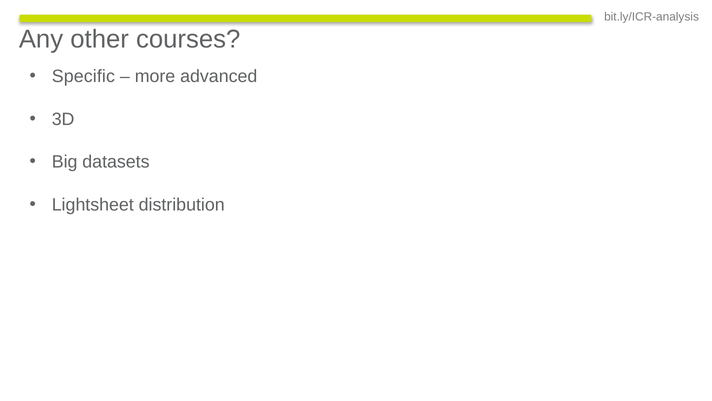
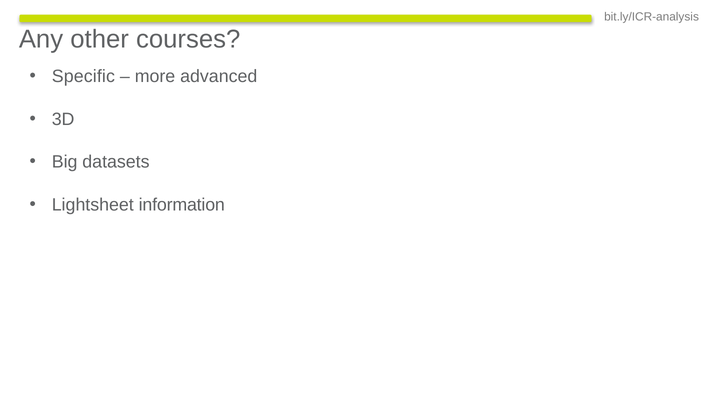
distribution: distribution -> information
